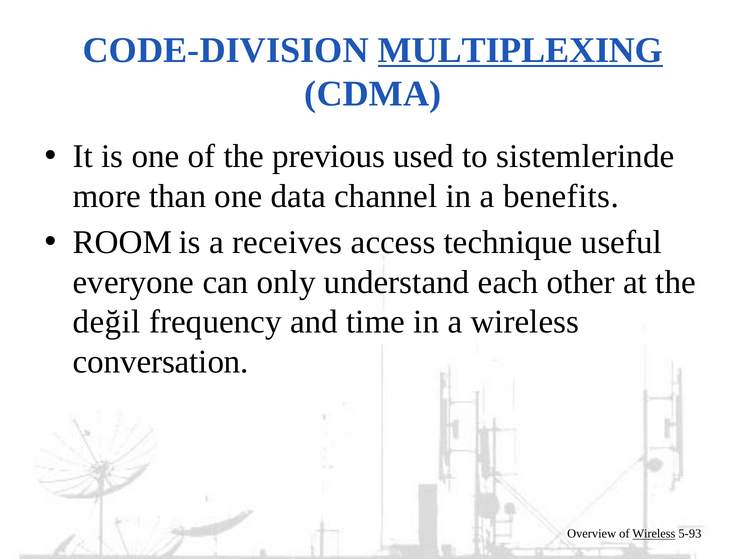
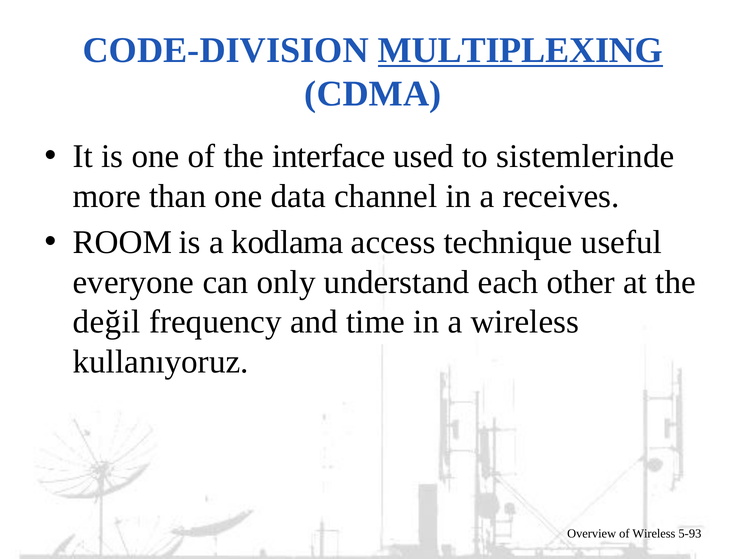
previous: previous -> interface
benefits: benefits -> receives
receives: receives -> kodlama
conversation: conversation -> kullanıyoruz
Wireless at (654, 534) underline: present -> none
